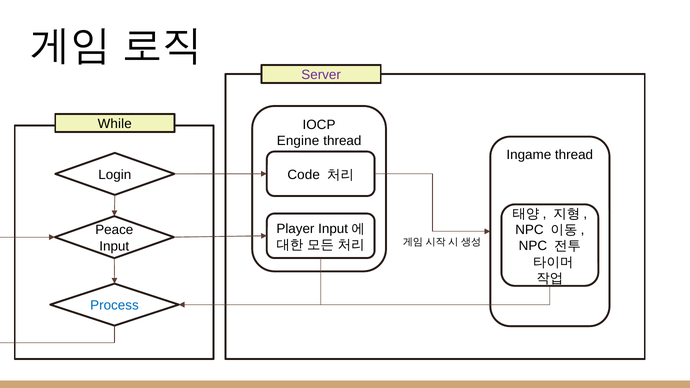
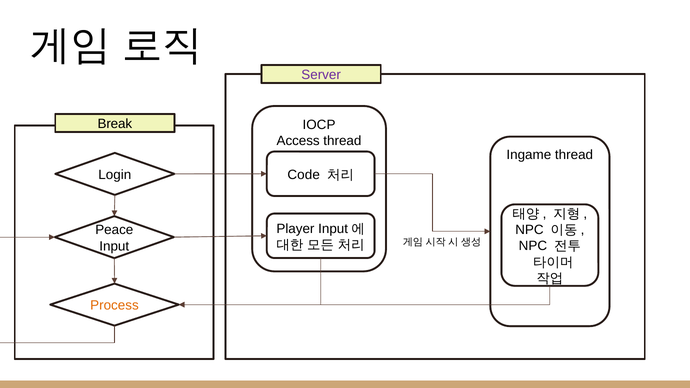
While: While -> Break
Engine: Engine -> Access
Process colour: blue -> orange
